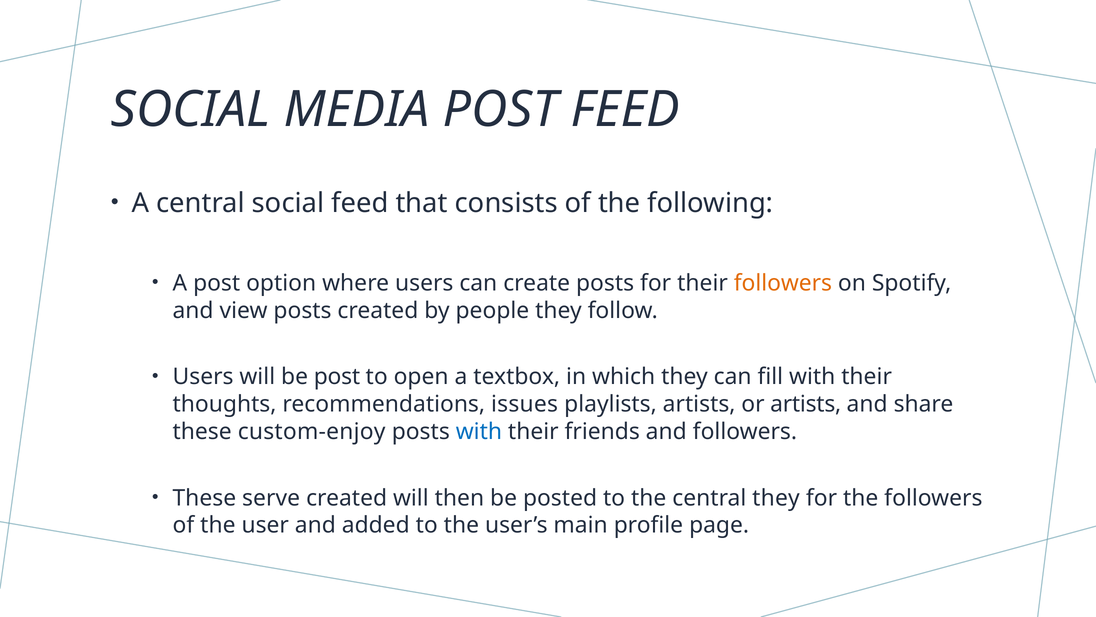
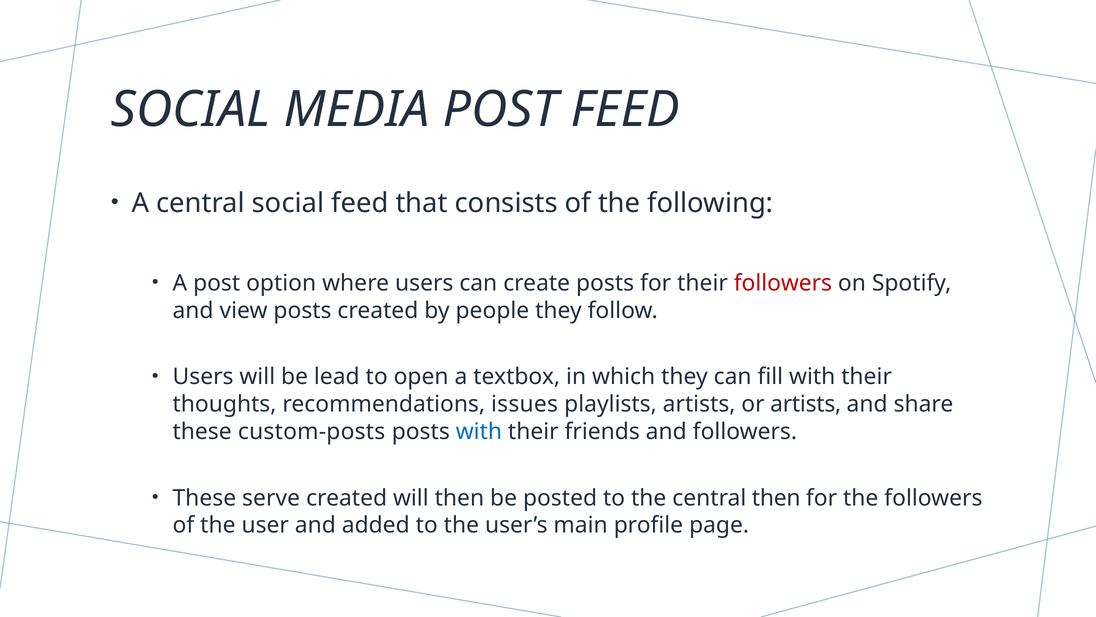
followers at (783, 283) colour: orange -> red
be post: post -> lead
custom-enjoy: custom-enjoy -> custom-posts
central they: they -> then
